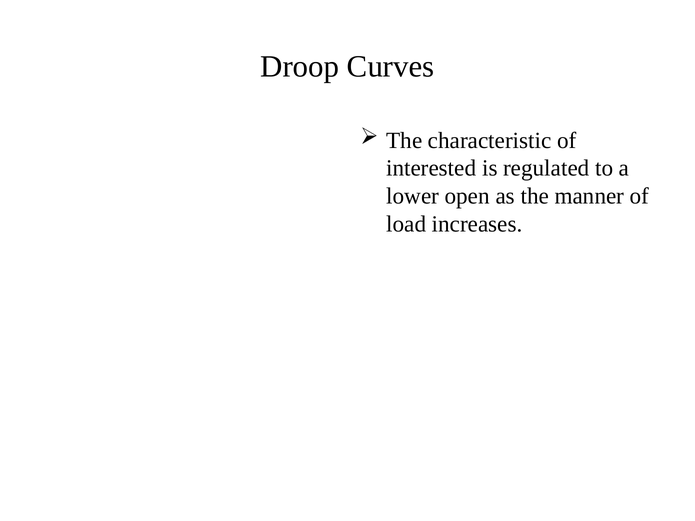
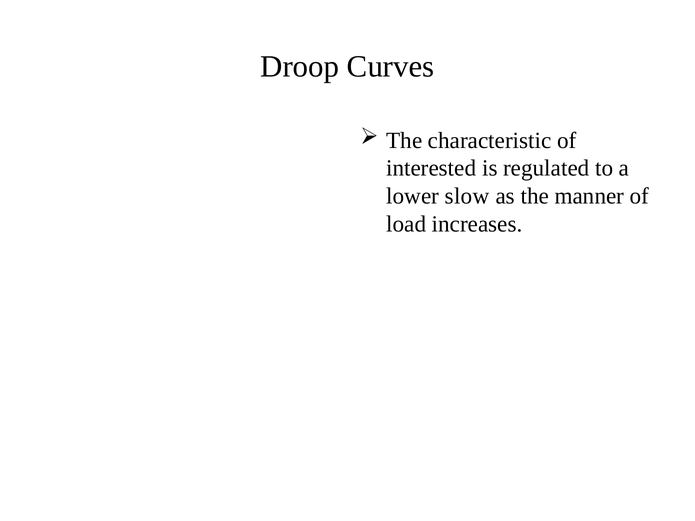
open: open -> slow
